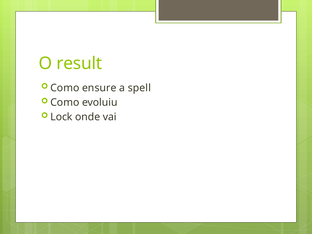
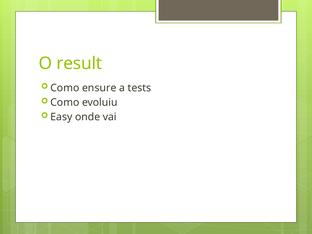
spell: spell -> tests
Lock: Lock -> Easy
